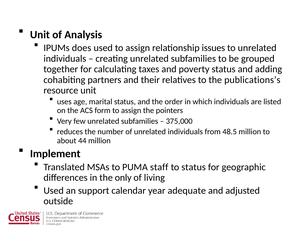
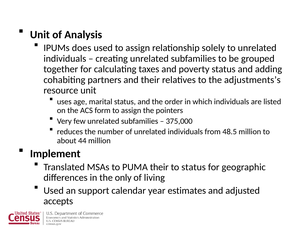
issues: issues -> solely
publications’s: publications’s -> adjustments’s
PUMA staff: staff -> their
adequate: adequate -> estimates
outside: outside -> accepts
